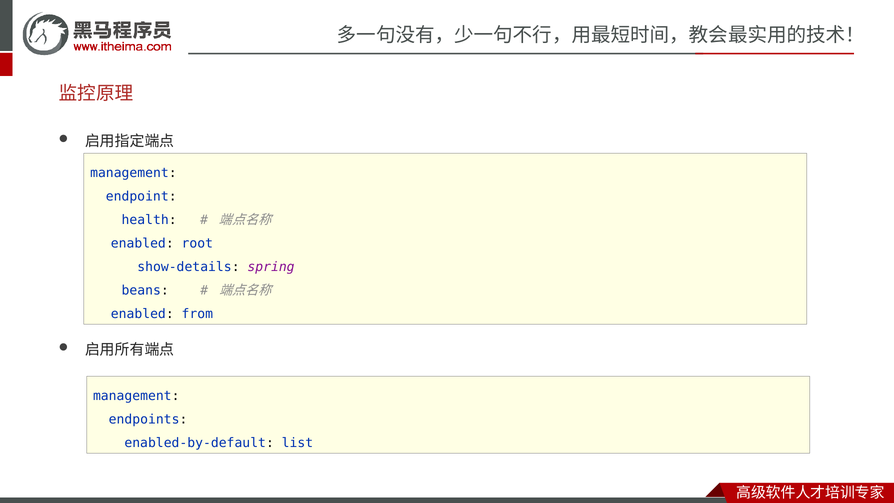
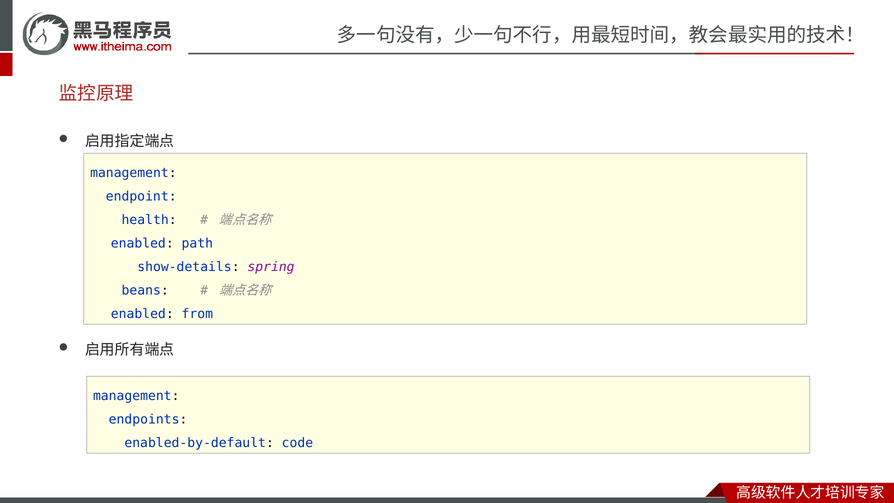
root: root -> path
list: list -> code
